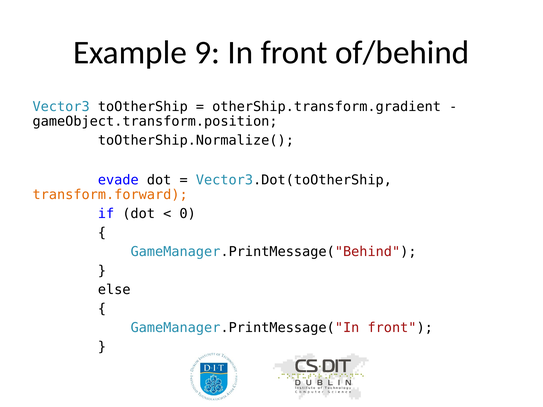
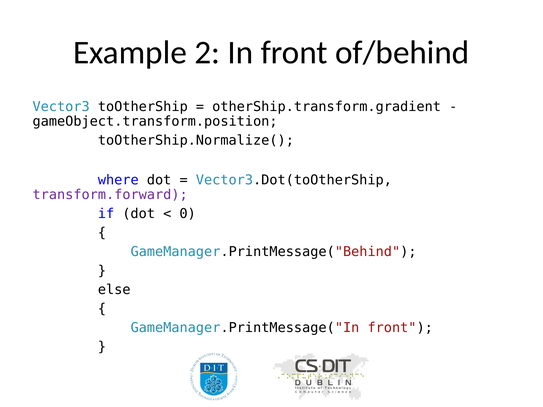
9: 9 -> 2
evade: evade -> where
transform.forward colour: orange -> purple
